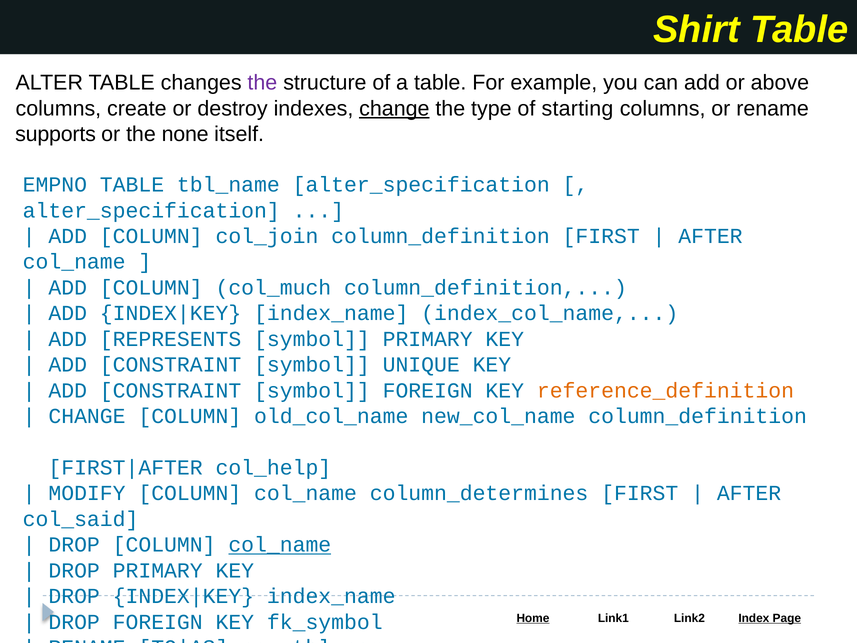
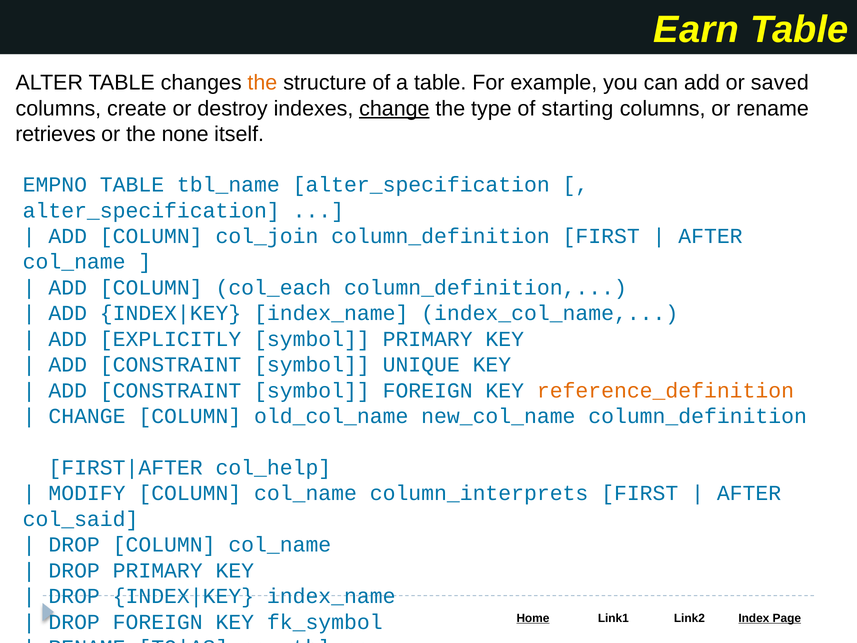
Shirt: Shirt -> Earn
the at (262, 83) colour: purple -> orange
above: above -> saved
supports: supports -> retrieves
col_much: col_much -> col_each
REPRESENTS: REPRESENTS -> EXPLICITLY
column_determines: column_determines -> column_interprets
col_name at (280, 545) underline: present -> none
